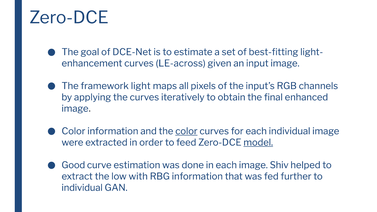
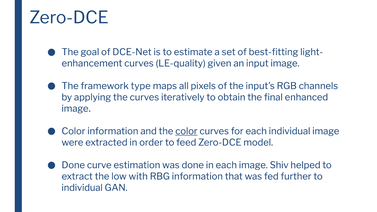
LE-across: LE-across -> LE-quality
light: light -> type
model underline: present -> none
Good at (73, 165): Good -> Done
